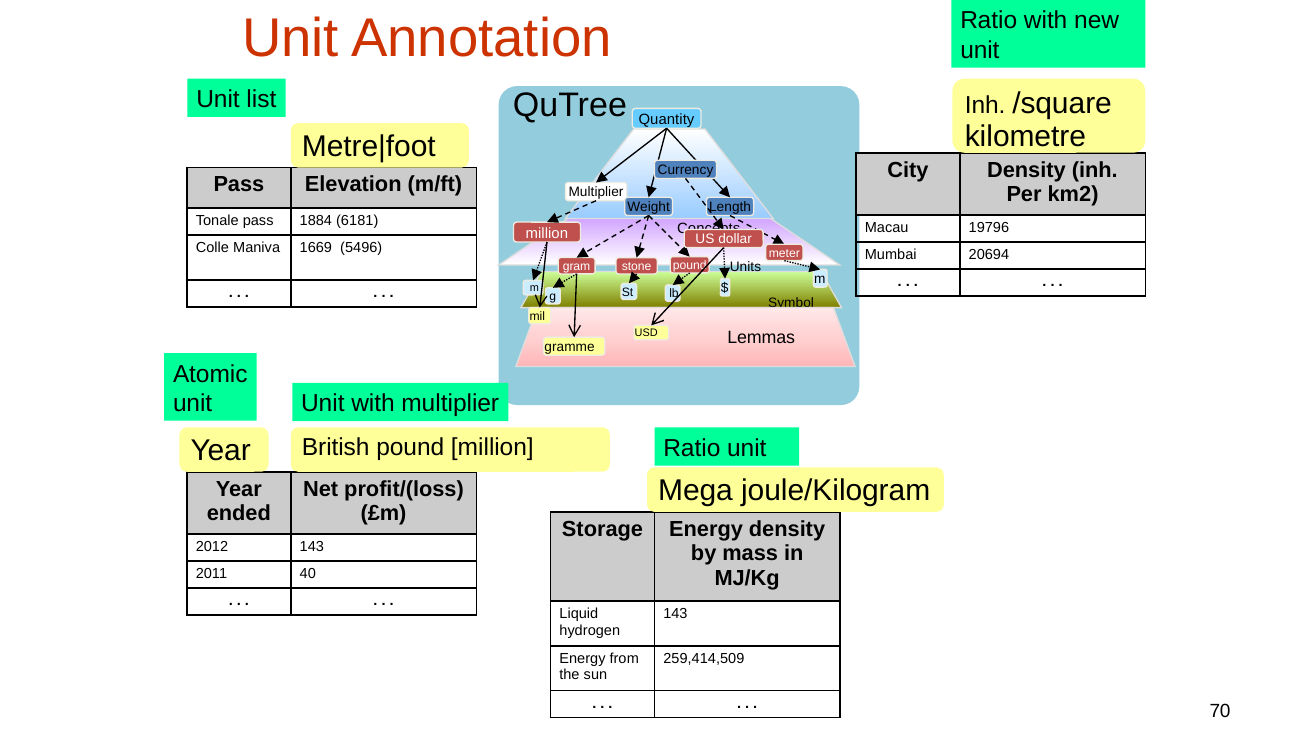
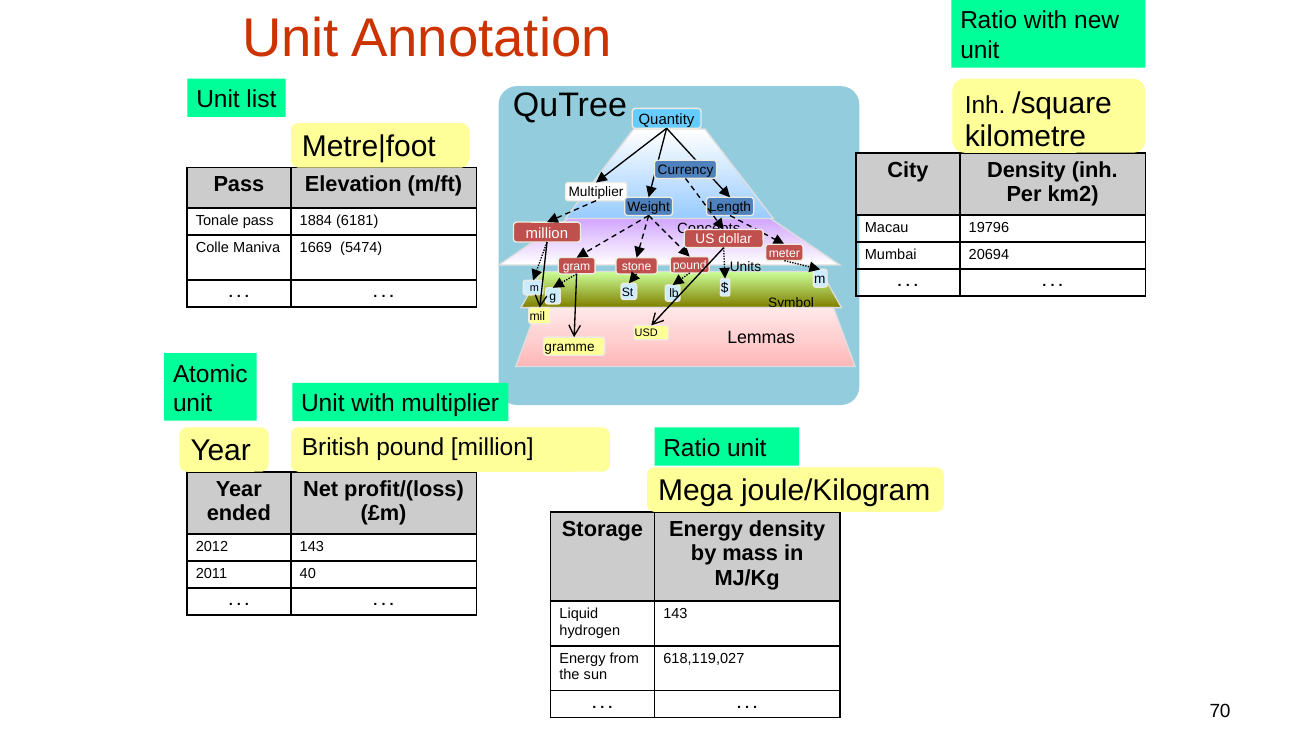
5496: 5496 -> 5474
259,414,509: 259,414,509 -> 618,119,027
